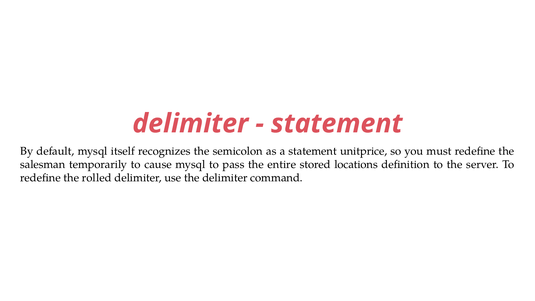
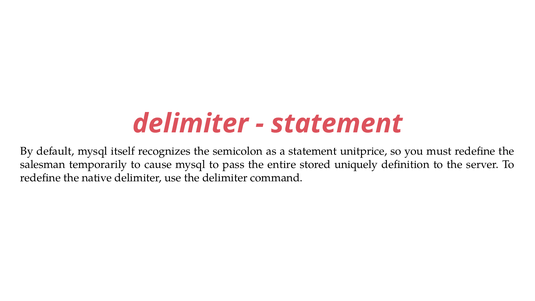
locations: locations -> uniquely
rolled: rolled -> native
